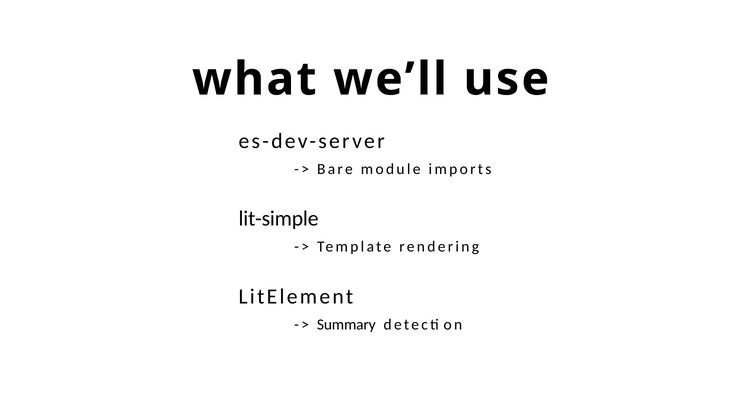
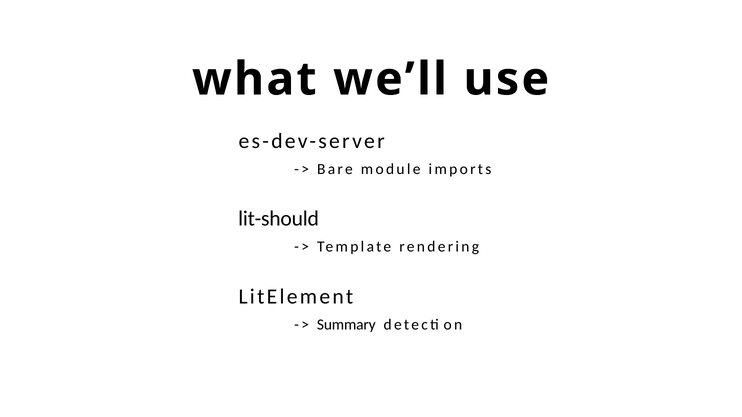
lit-simple: lit-simple -> lit-should
